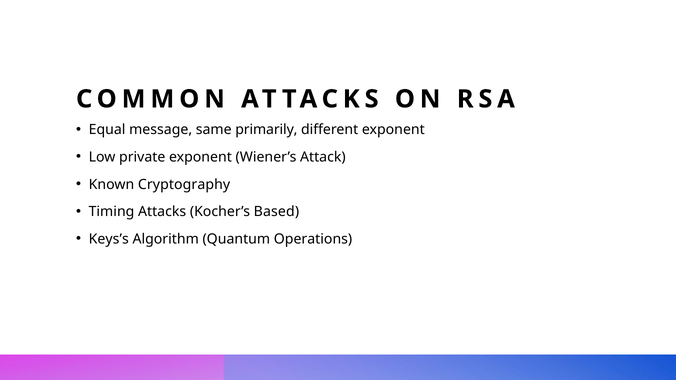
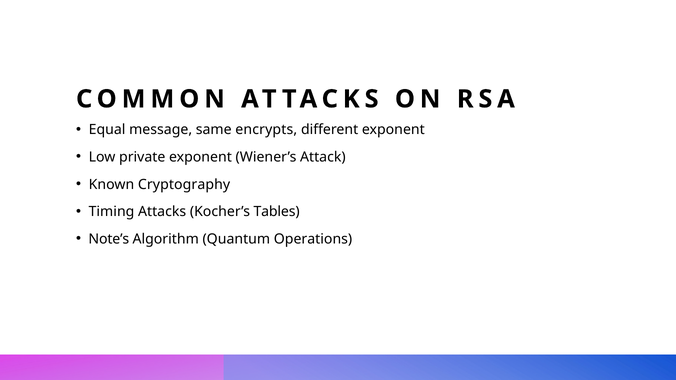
primarily: primarily -> encrypts
Based: Based -> Tables
Keys’s: Keys’s -> Note’s
